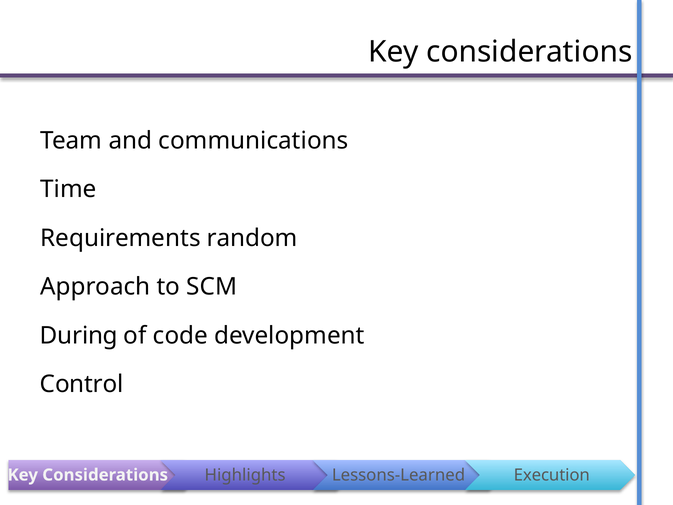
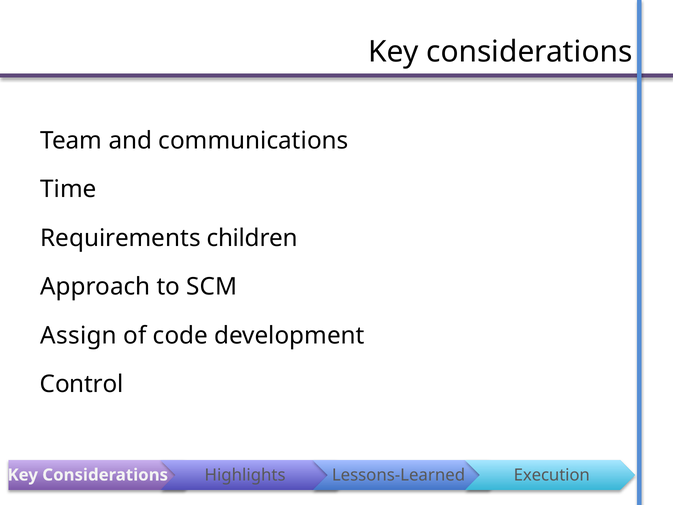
random: random -> children
During: During -> Assign
